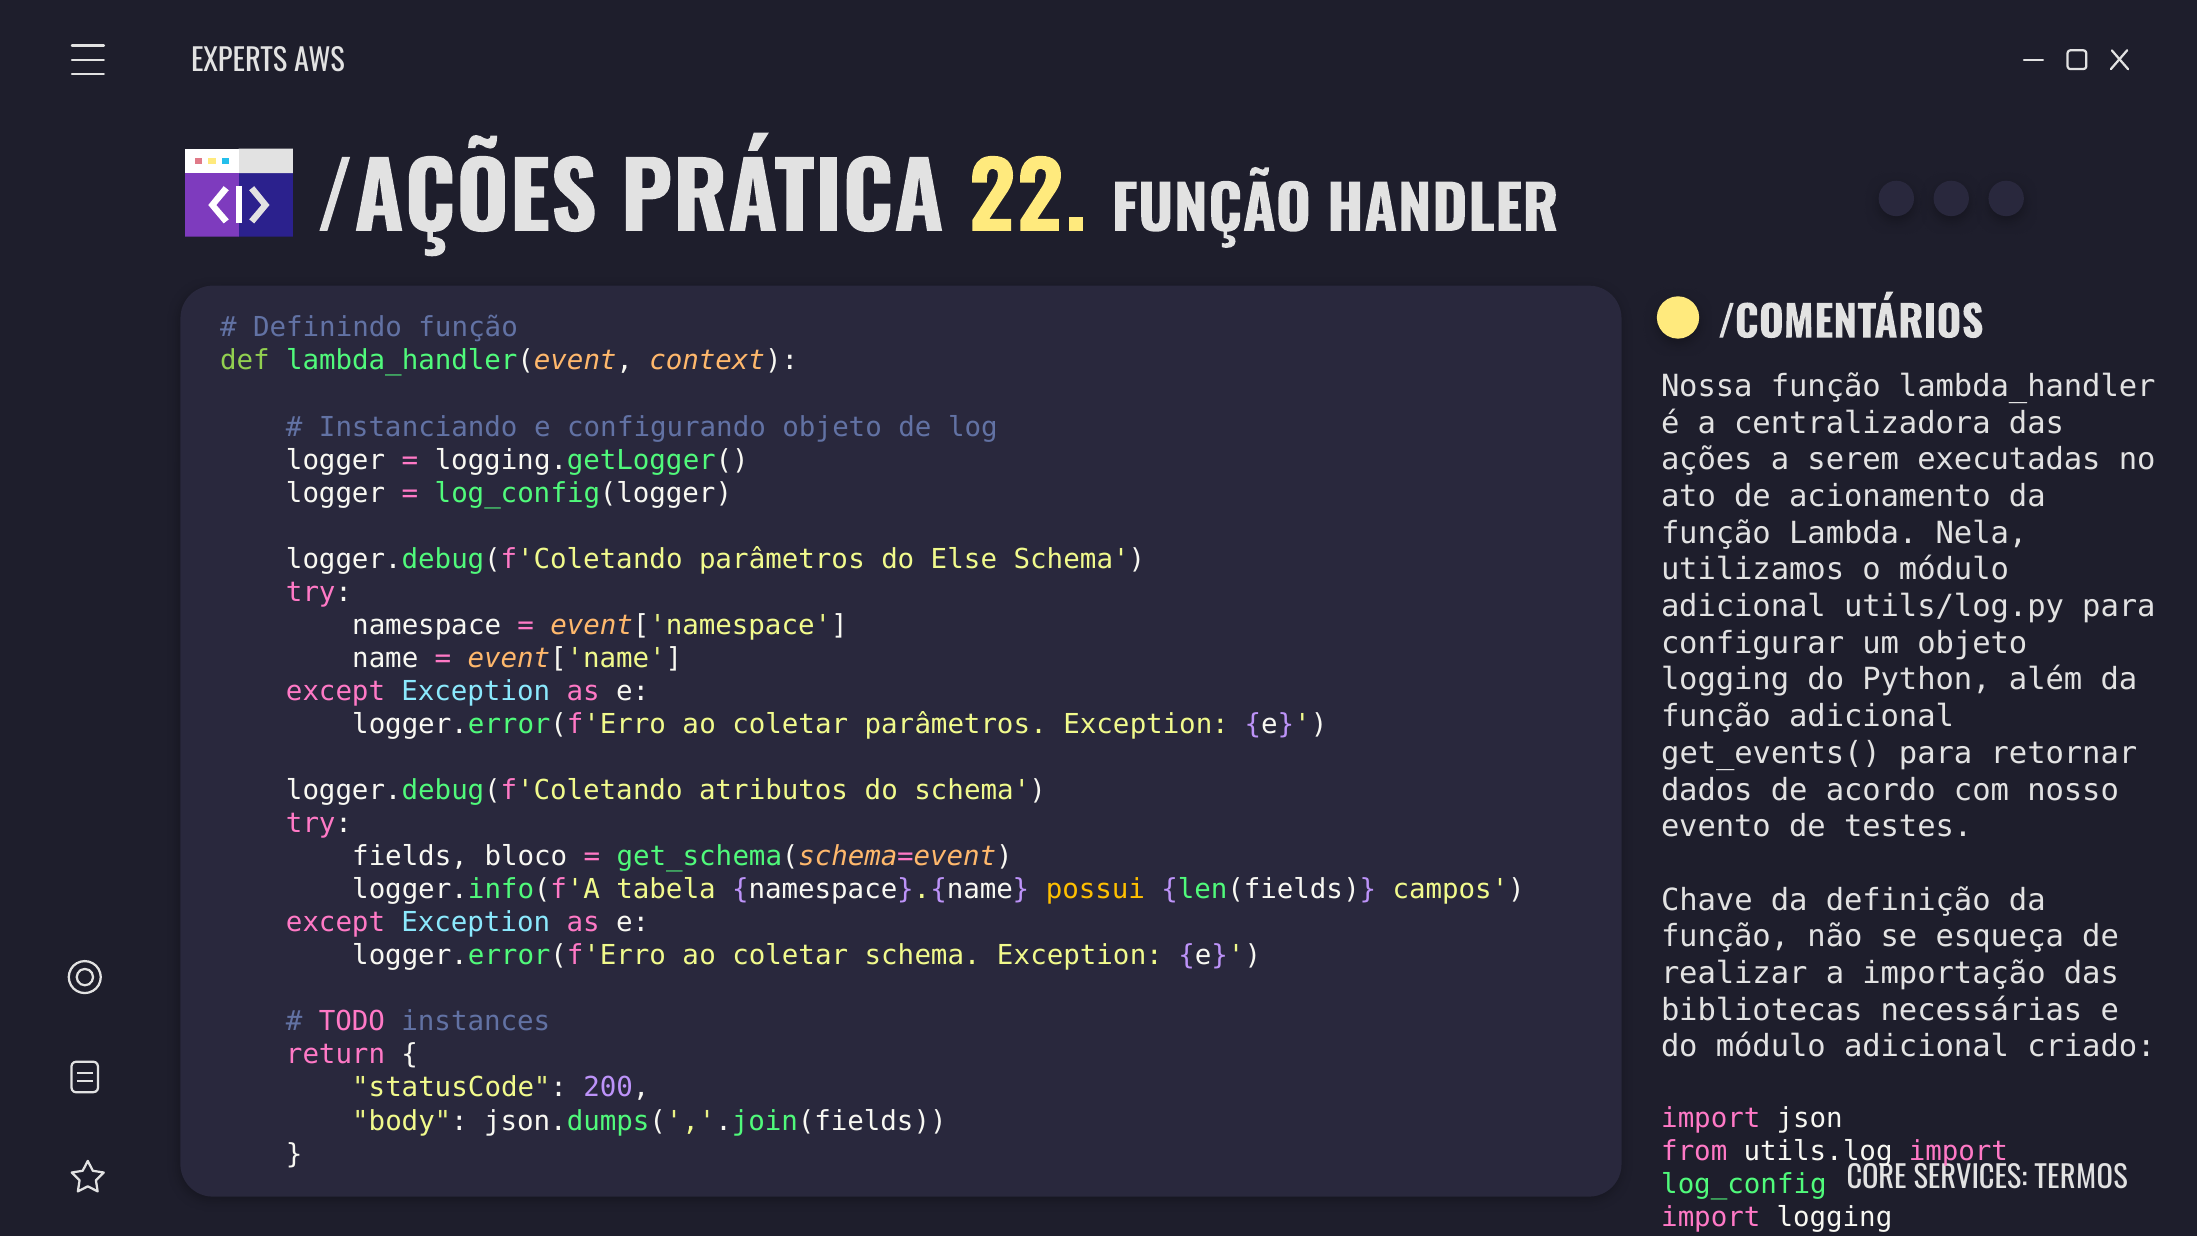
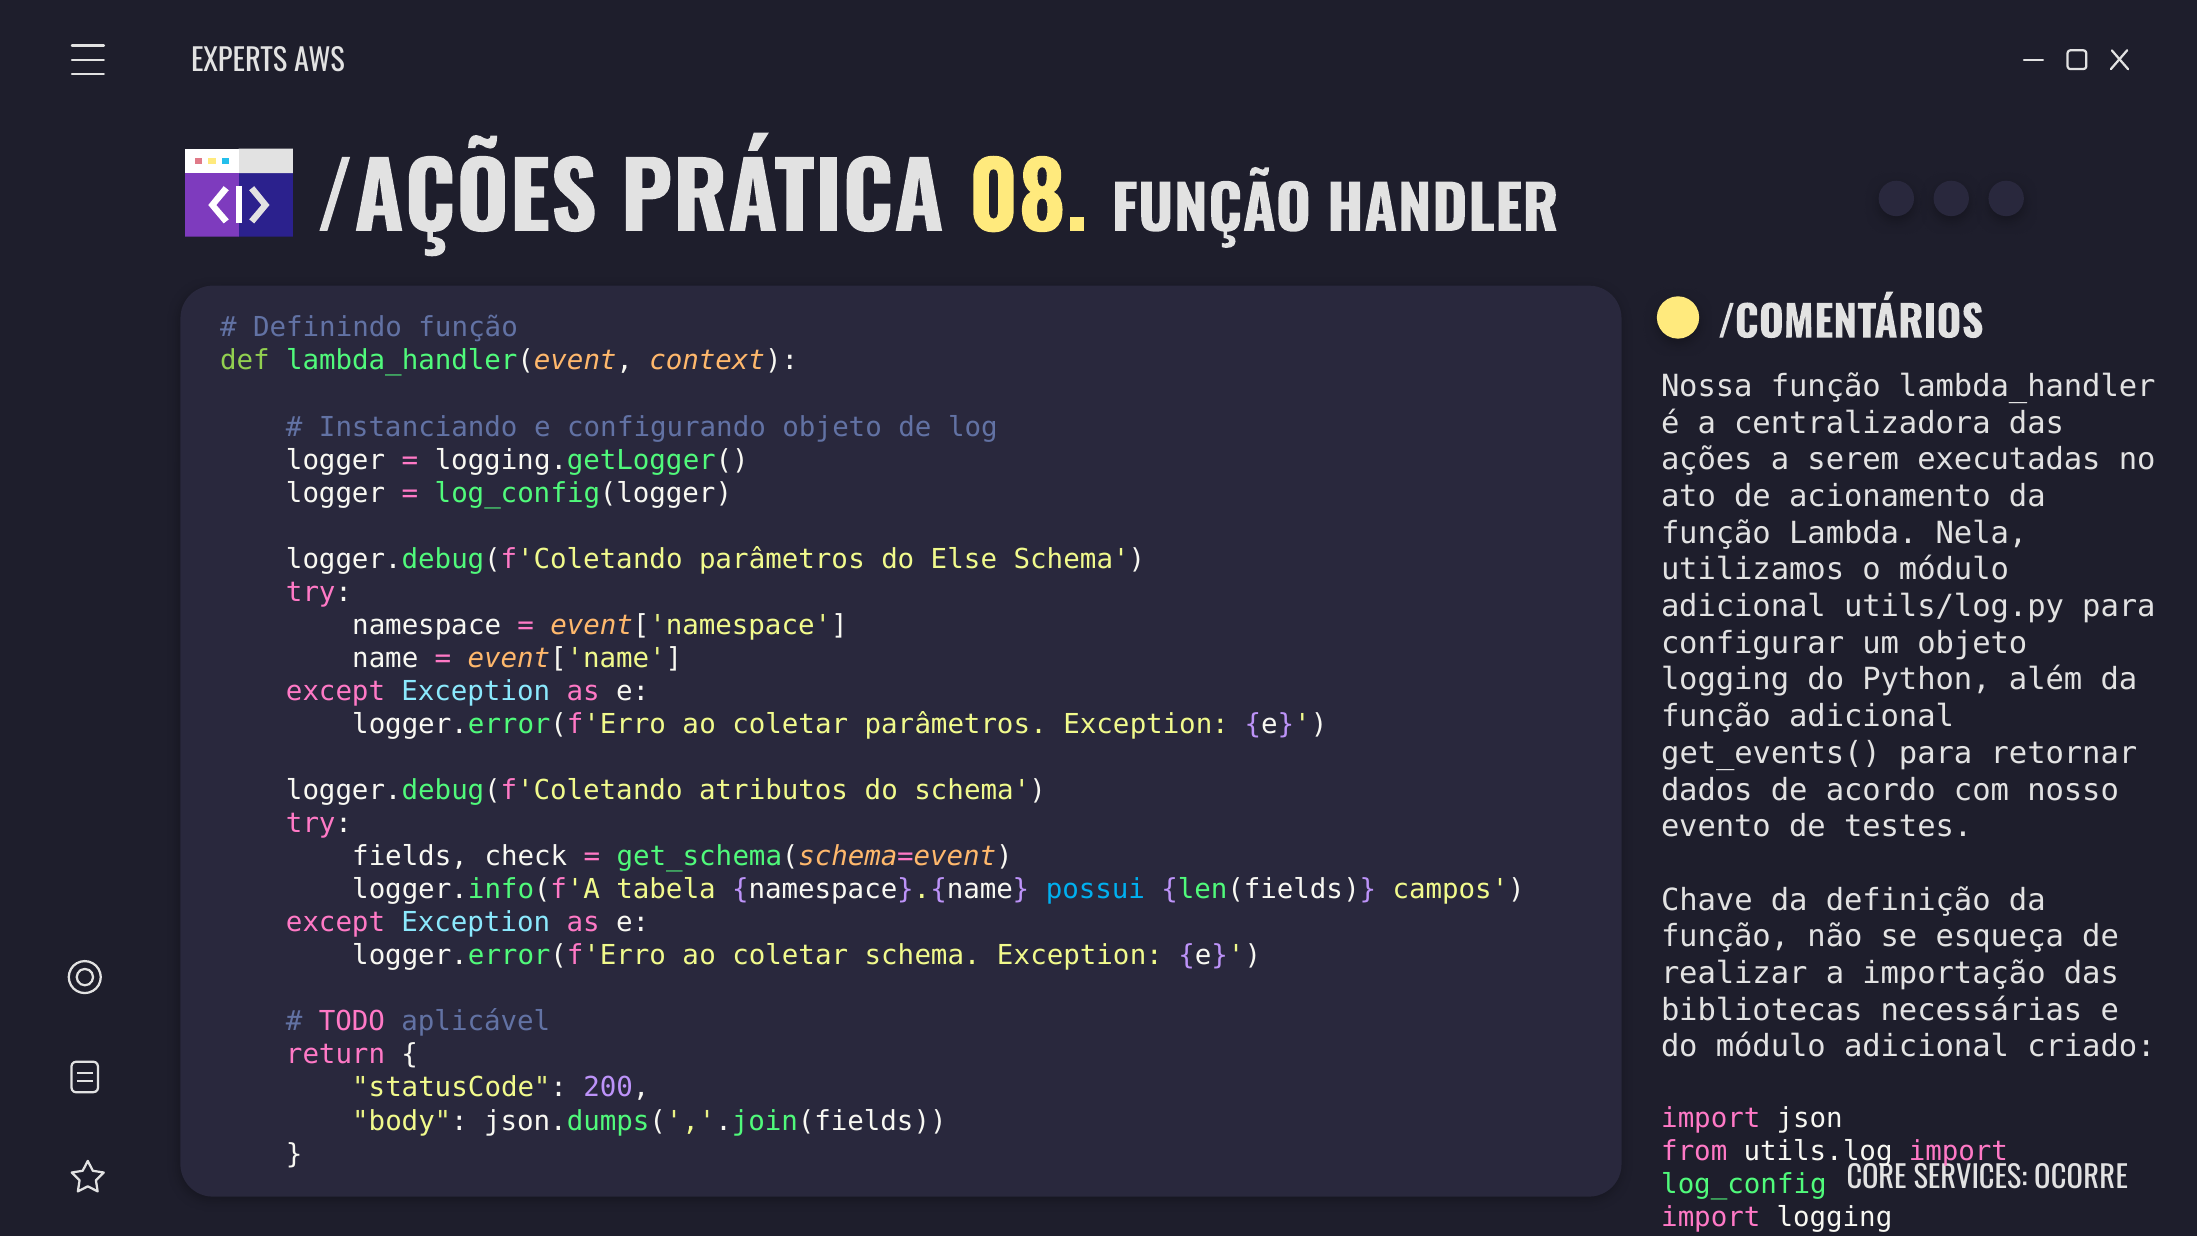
22: 22 -> 08
bloco: bloco -> check
possui colour: yellow -> light blue
instances: instances -> aplicável
TERMOS: TERMOS -> OCORRE
